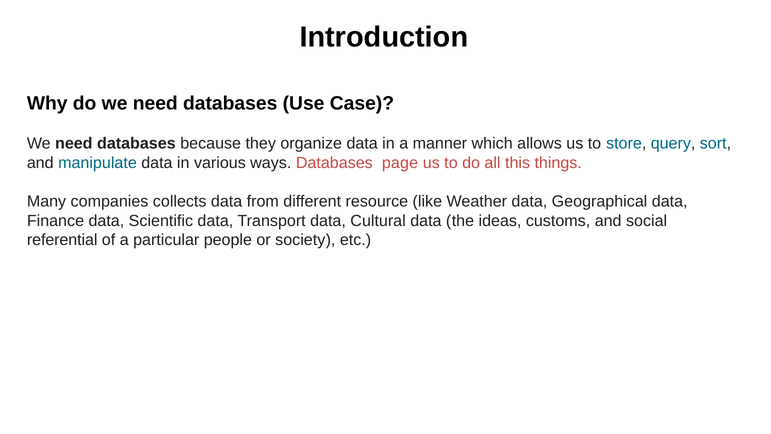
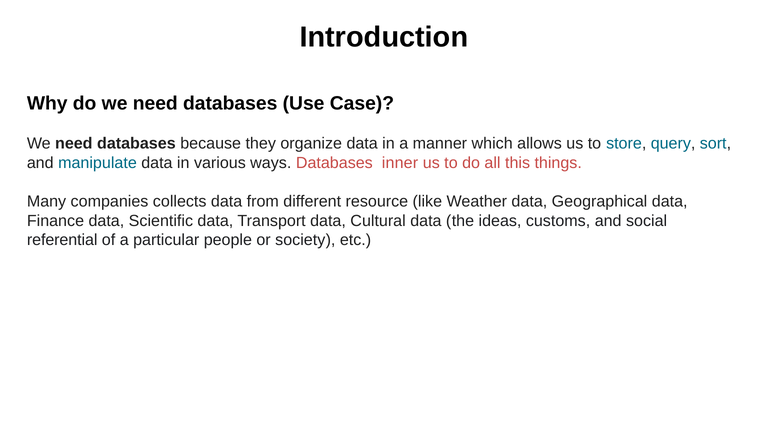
page: page -> inner
